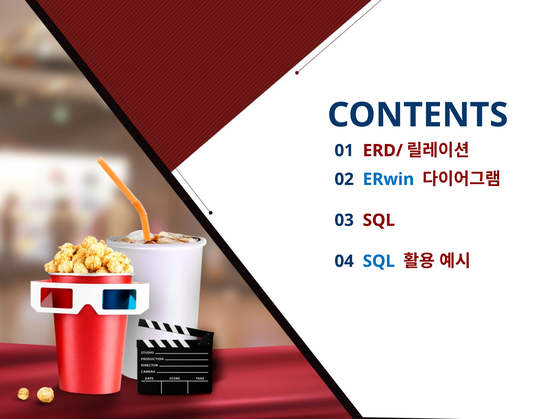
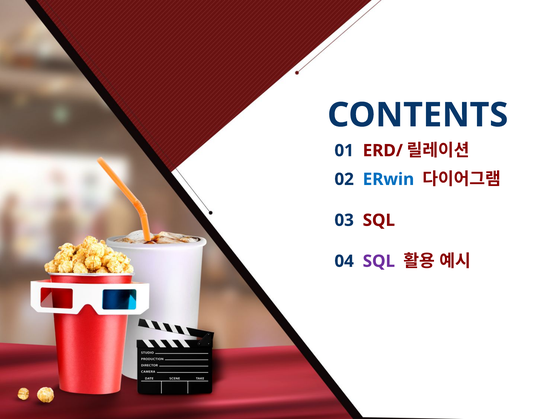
SQL at (379, 261) colour: blue -> purple
